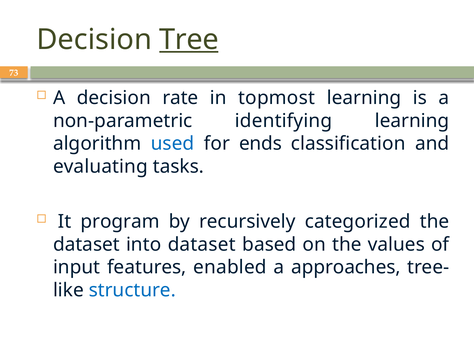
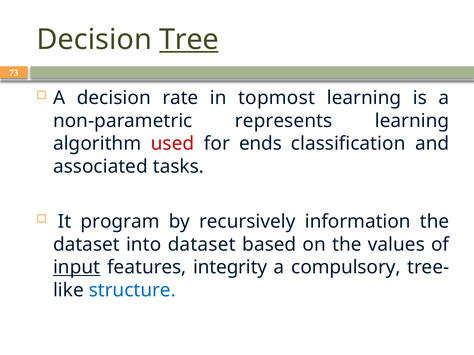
identifying: identifying -> represents
used colour: blue -> red
evaluating: evaluating -> associated
categorized: categorized -> information
input underline: none -> present
enabled: enabled -> integrity
approaches: approaches -> compulsory
